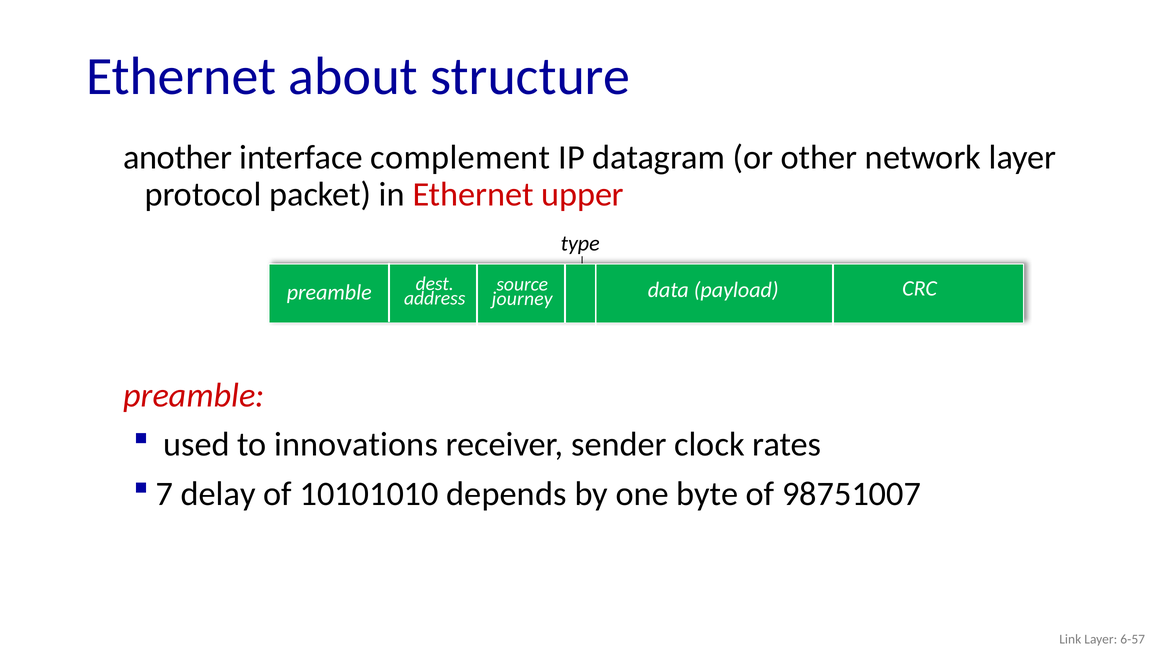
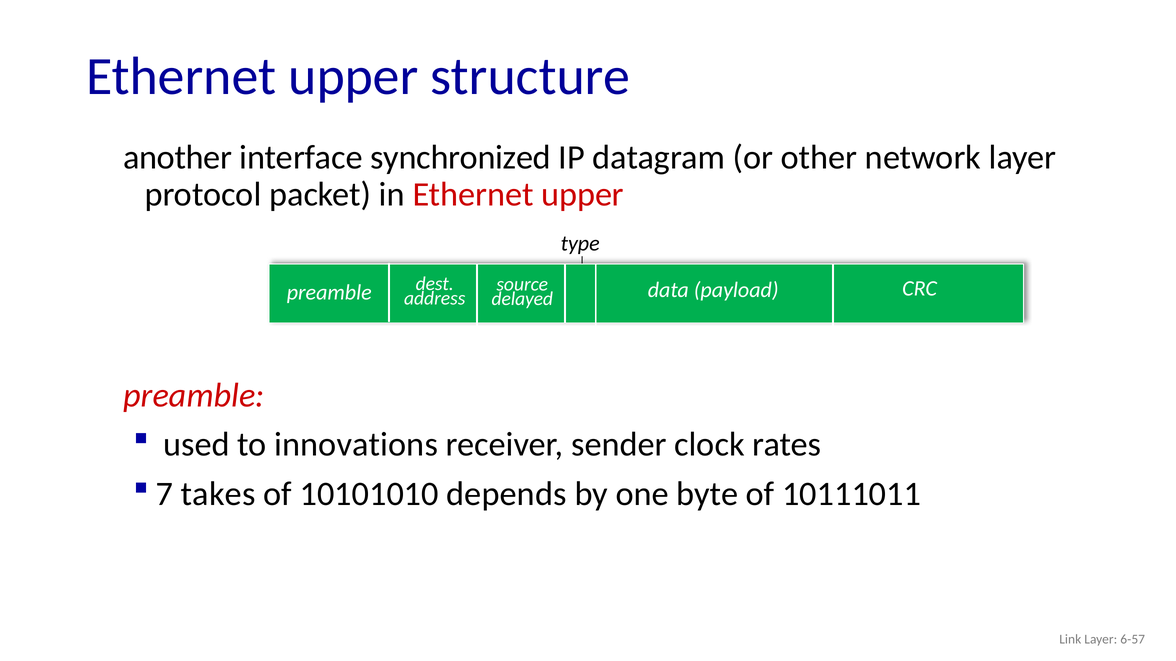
about at (353, 77): about -> upper
complement: complement -> synchronized
journey: journey -> delayed
delay: delay -> takes
98751007: 98751007 -> 10111011
